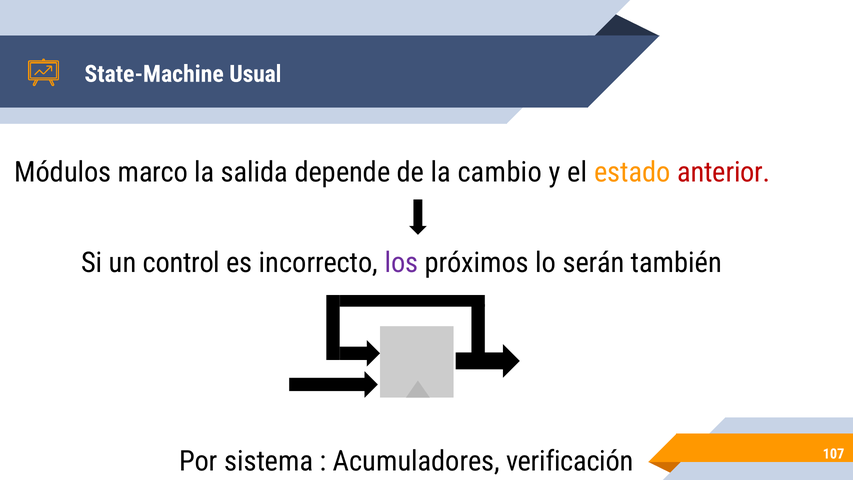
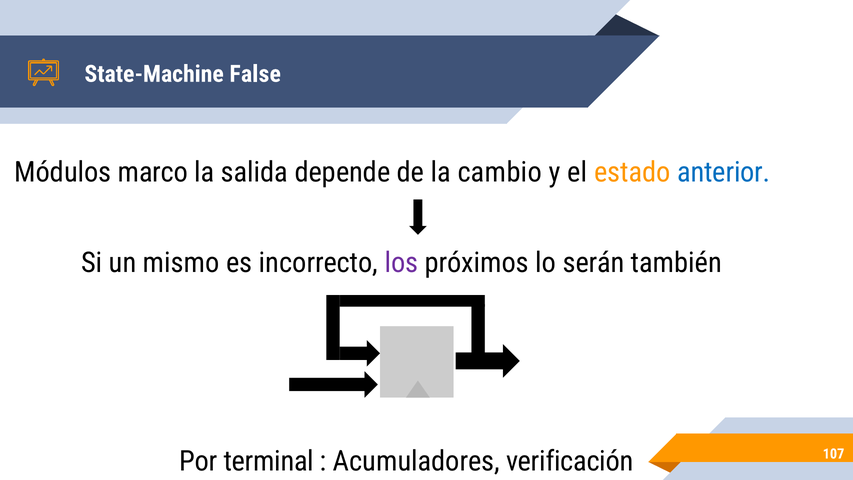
Usual: Usual -> False
anterior colour: red -> blue
control: control -> mismo
sistema: sistema -> terminal
